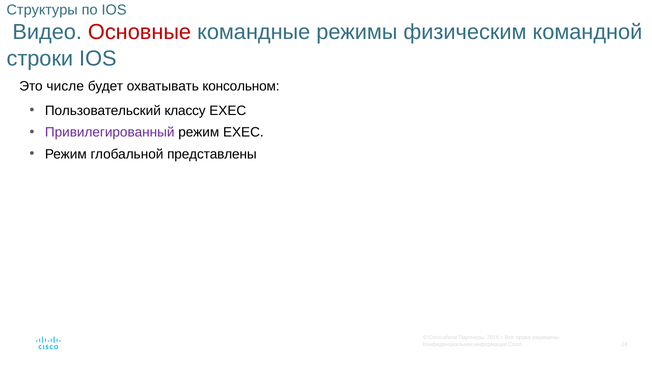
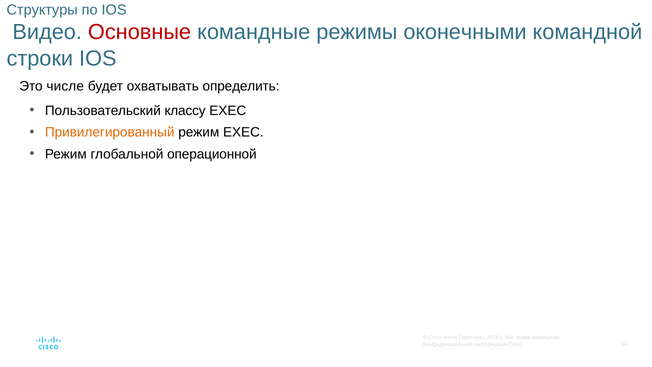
физическим: физическим -> оконечными
консольном: консольном -> определить
Привилегированный colour: purple -> orange
представлены: представлены -> операционной
